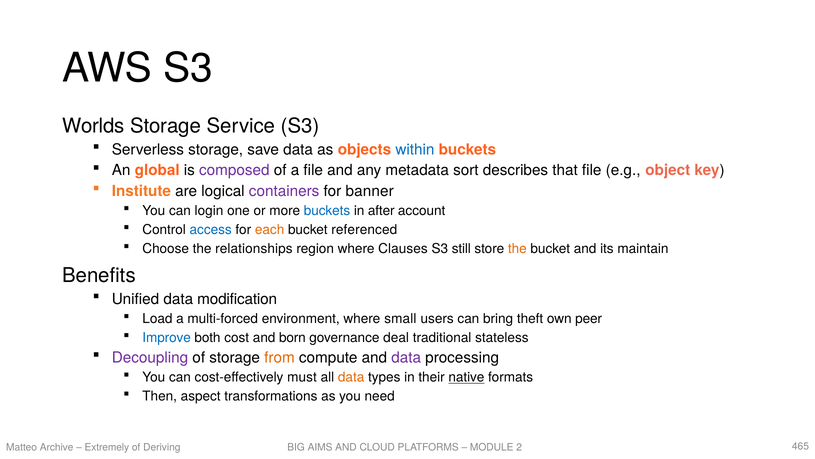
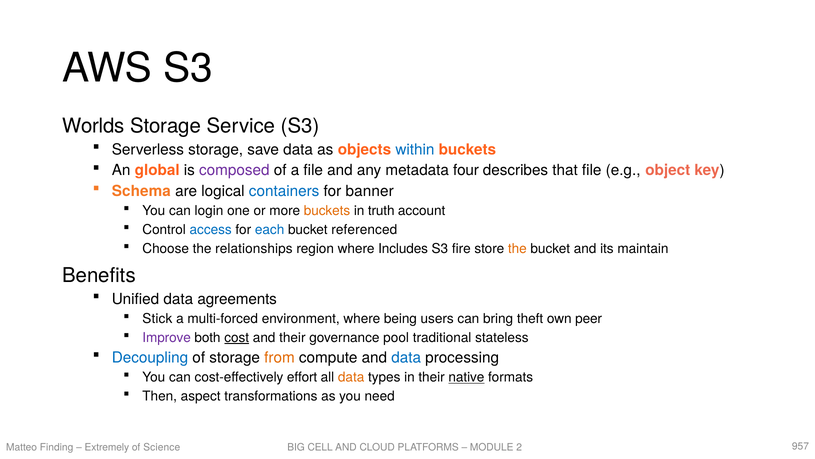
sort: sort -> four
Institute: Institute -> Schema
containers colour: purple -> blue
buckets at (327, 211) colour: blue -> orange
after: after -> truth
each colour: orange -> blue
Clauses: Clauses -> Includes
still: still -> fire
modification: modification -> agreements
Load: Load -> Stick
small: small -> being
Improve colour: blue -> purple
cost underline: none -> present
and born: born -> their
deal: deal -> pool
Decoupling colour: purple -> blue
data at (406, 357) colour: purple -> blue
must: must -> effort
Archive: Archive -> Finding
Deriving: Deriving -> Science
AIMS: AIMS -> CELL
465: 465 -> 957
